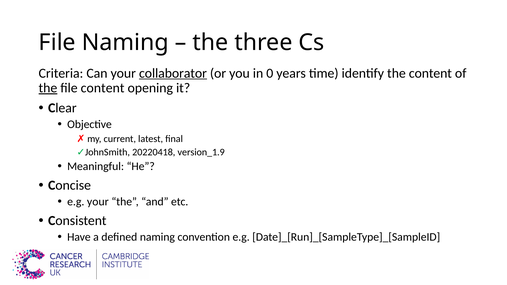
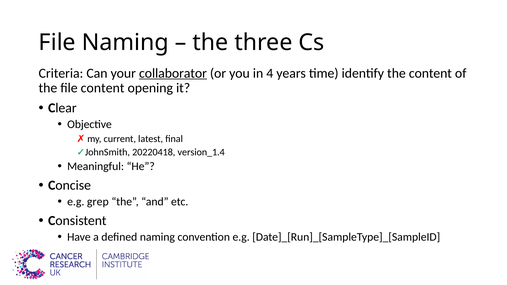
0: 0 -> 4
the at (48, 88) underline: present -> none
version_1.9: version_1.9 -> version_1.4
e.g your: your -> grep
